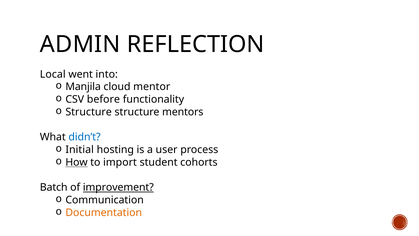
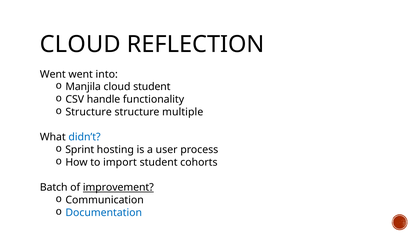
ADMIN at (80, 44): ADMIN -> CLOUD
Local at (53, 74): Local -> Went
cloud mentor: mentor -> student
before: before -> handle
mentors: mentors -> multiple
Initial: Initial -> Sprint
How underline: present -> none
Documentation colour: orange -> blue
